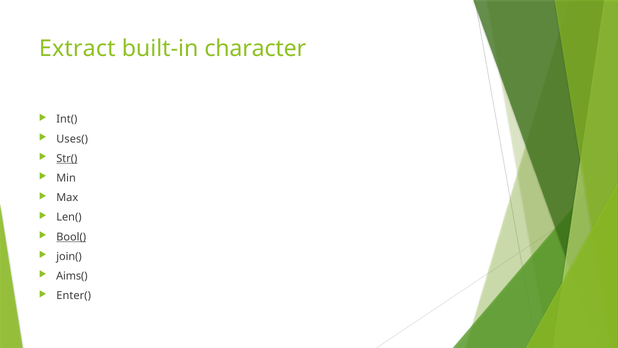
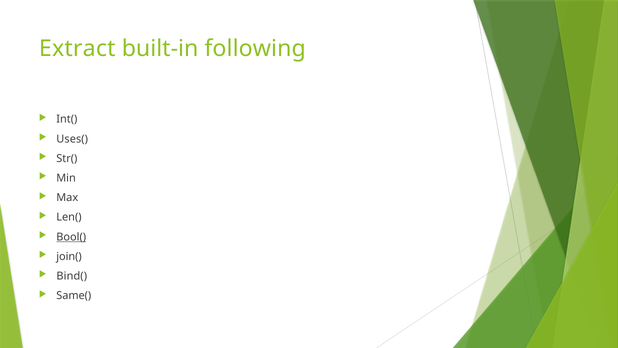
character: character -> following
Str( underline: present -> none
Aims(: Aims( -> Bind(
Enter(: Enter( -> Same(
